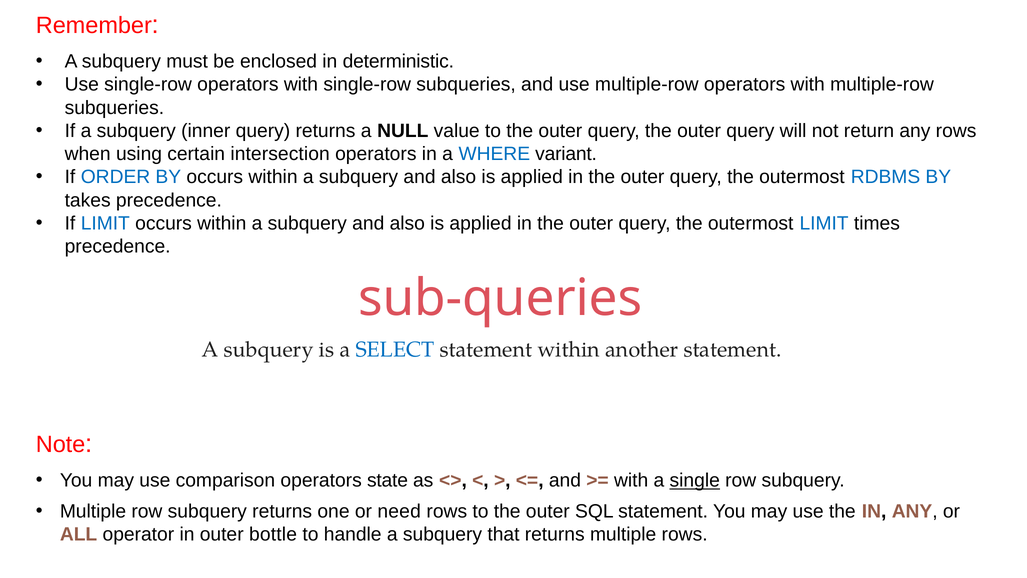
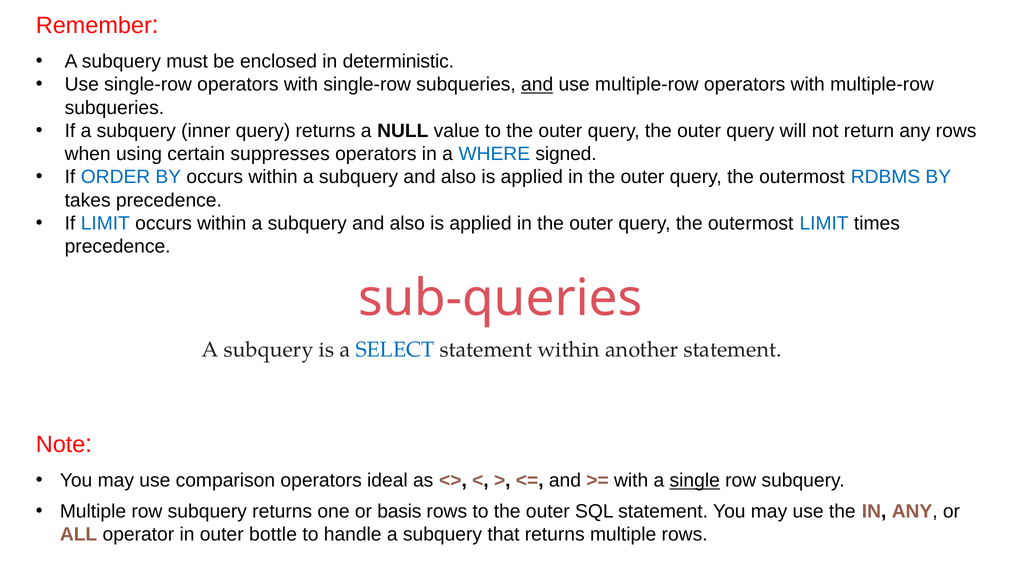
and at (537, 85) underline: none -> present
intersection: intersection -> suppresses
variant: variant -> signed
state: state -> ideal
need: need -> basis
